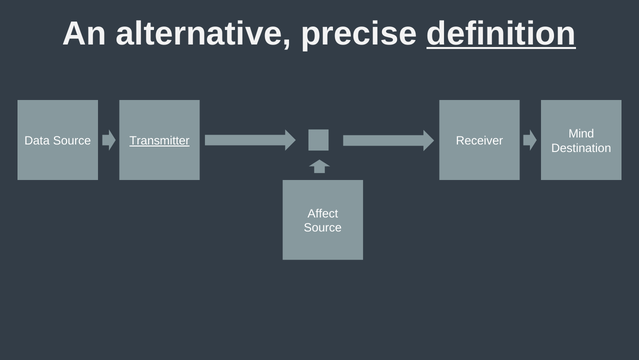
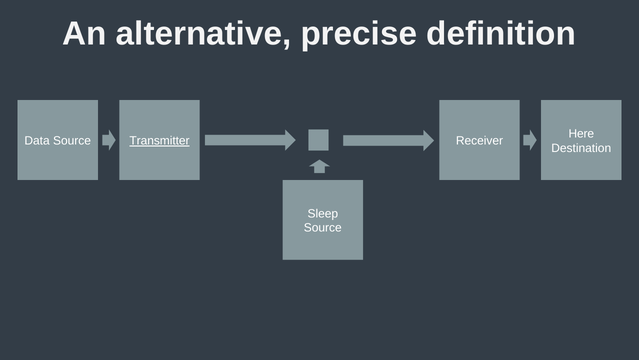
definition underline: present -> none
Mind: Mind -> Here
Affect: Affect -> Sleep
